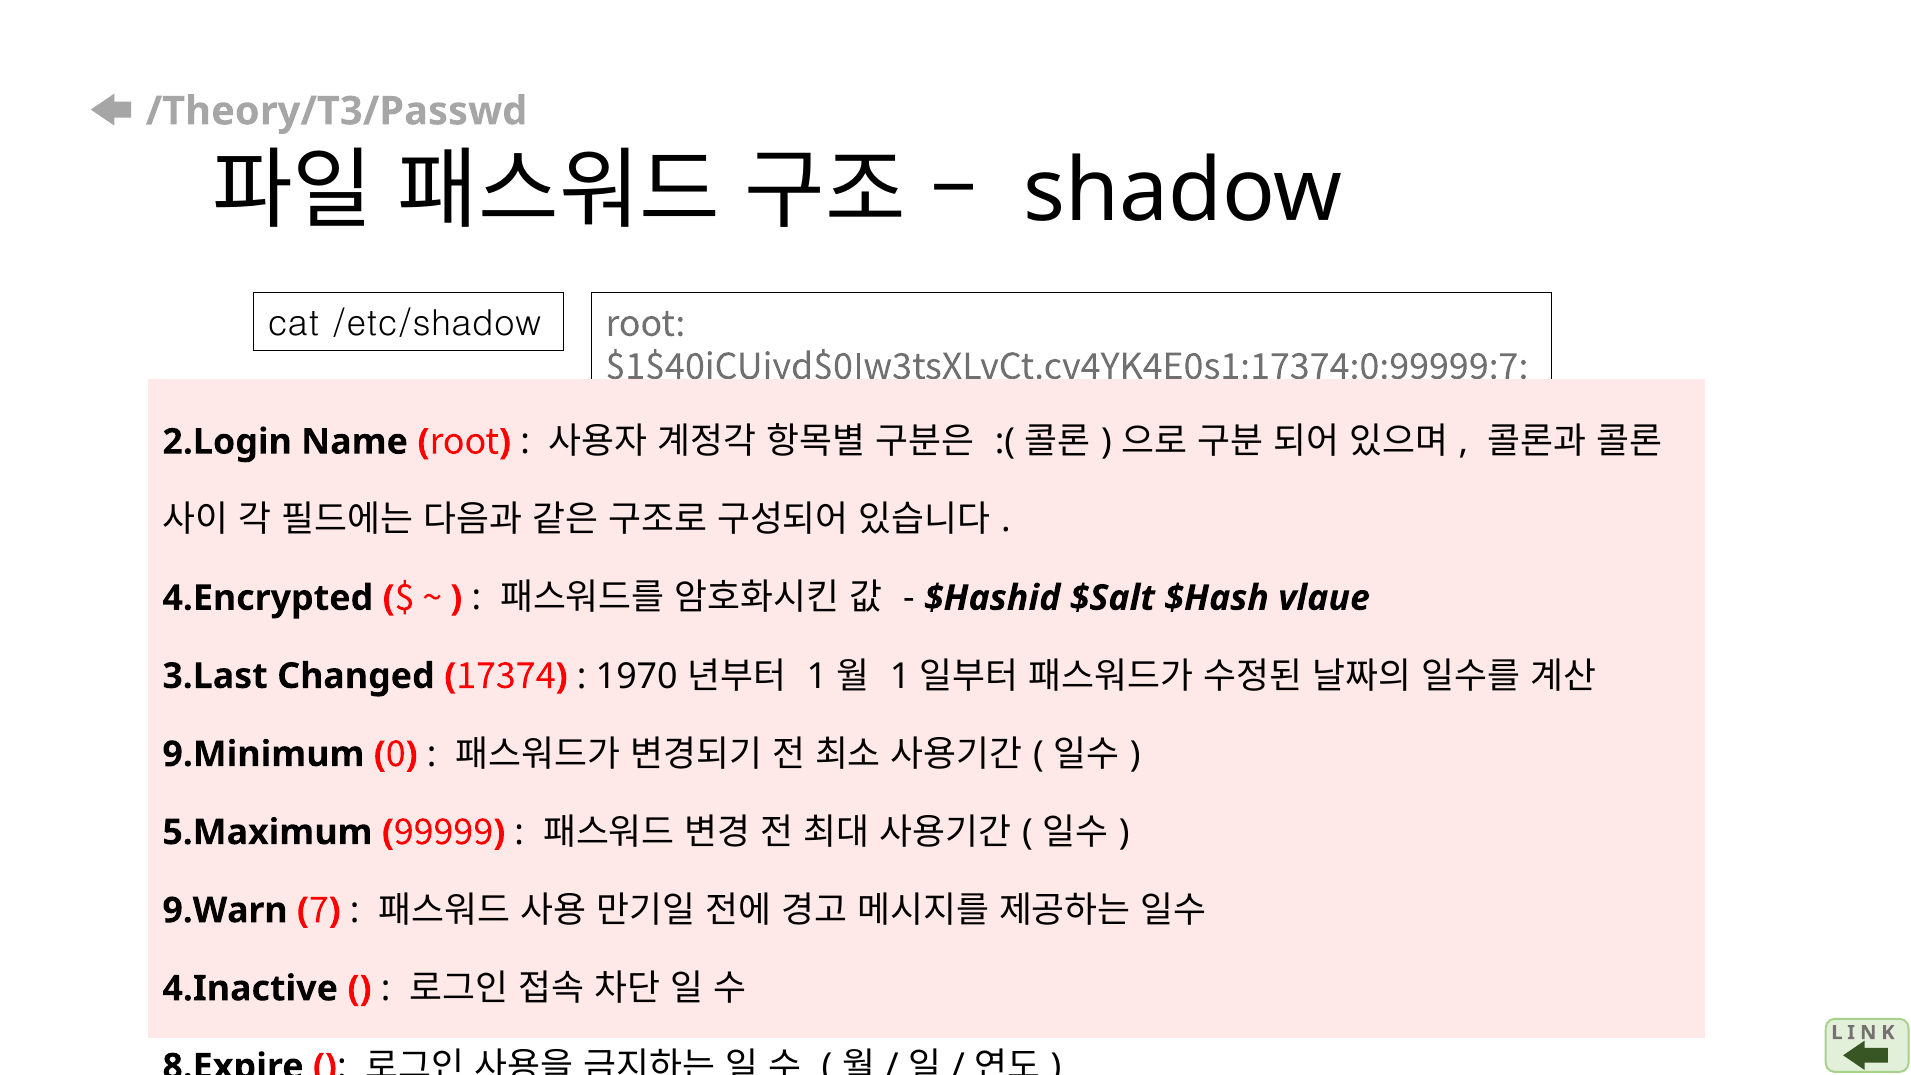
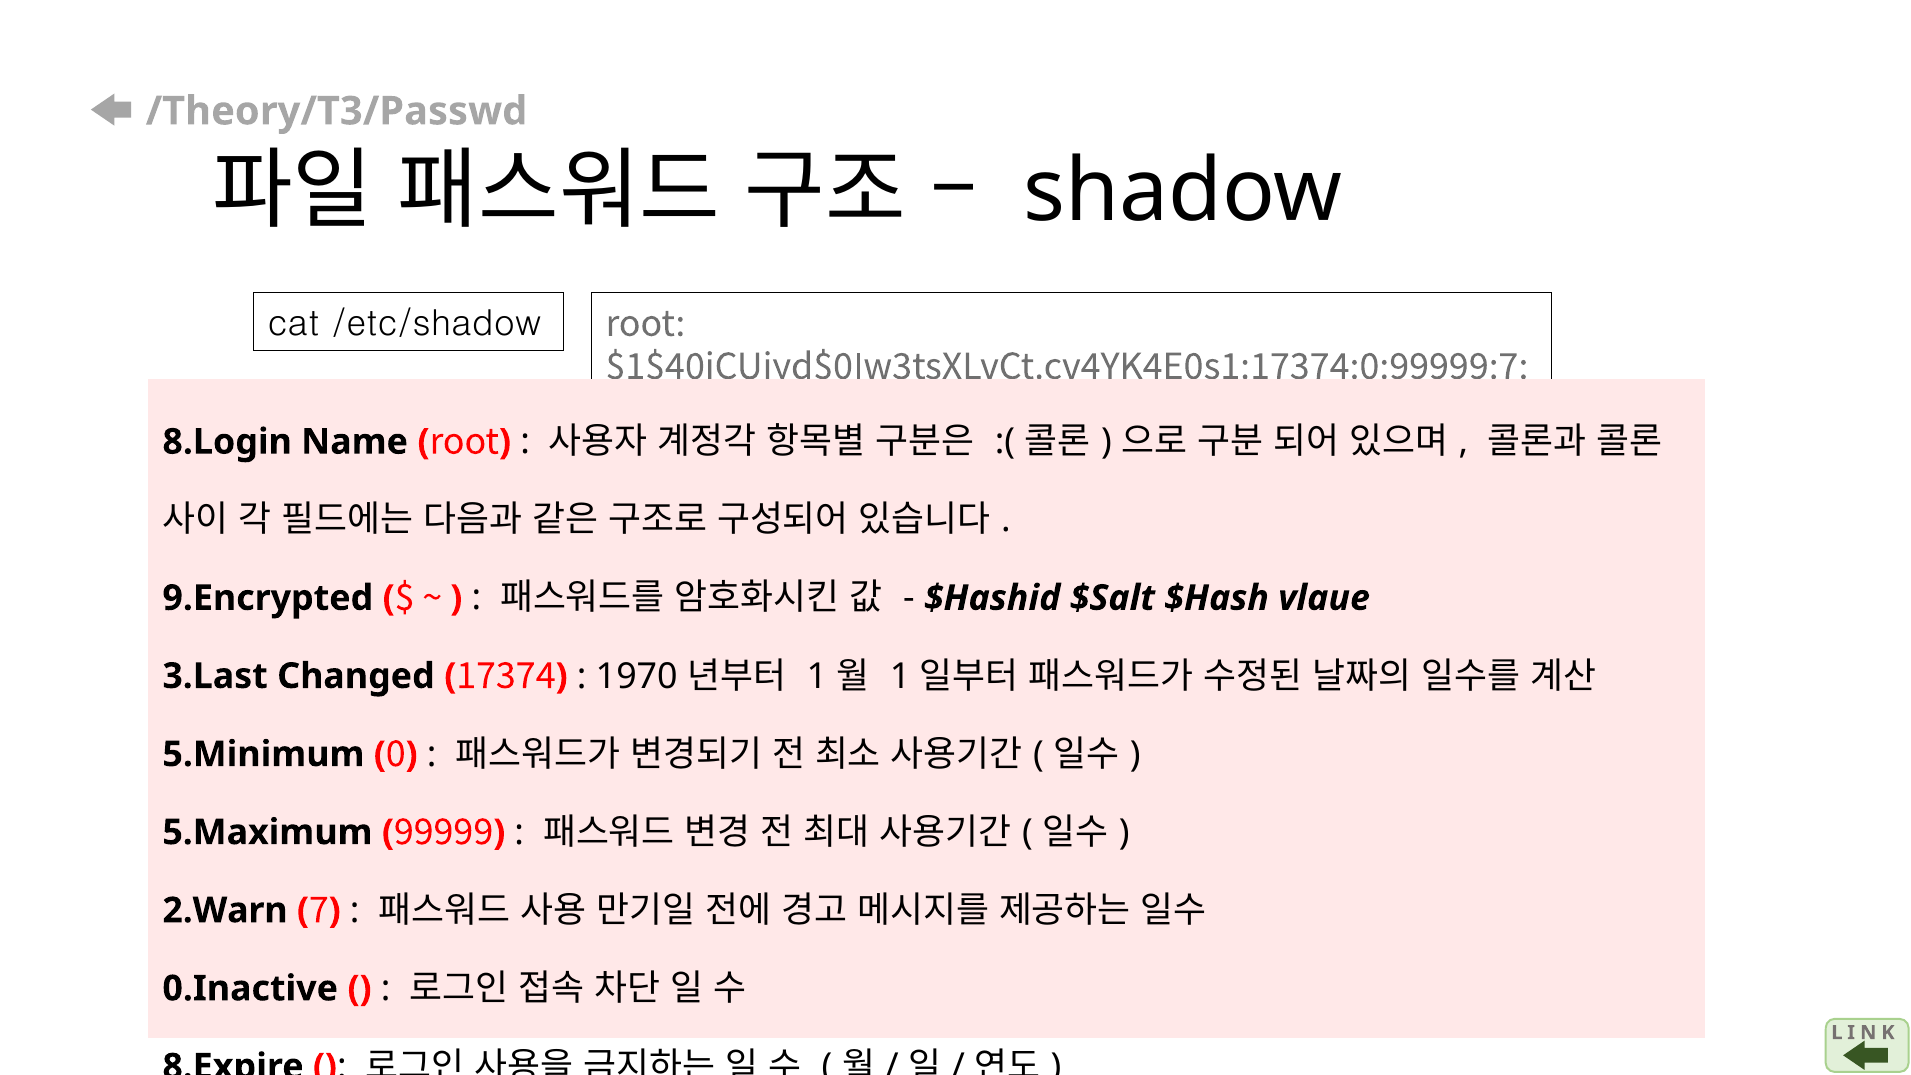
2.Login: 2.Login -> 8.Login
4.Encrypted: 4.Encrypted -> 9.Encrypted
9.Minimum: 9.Minimum -> 5.Minimum
9.Warn: 9.Warn -> 2.Warn
4.Inactive: 4.Inactive -> 0.Inactive
